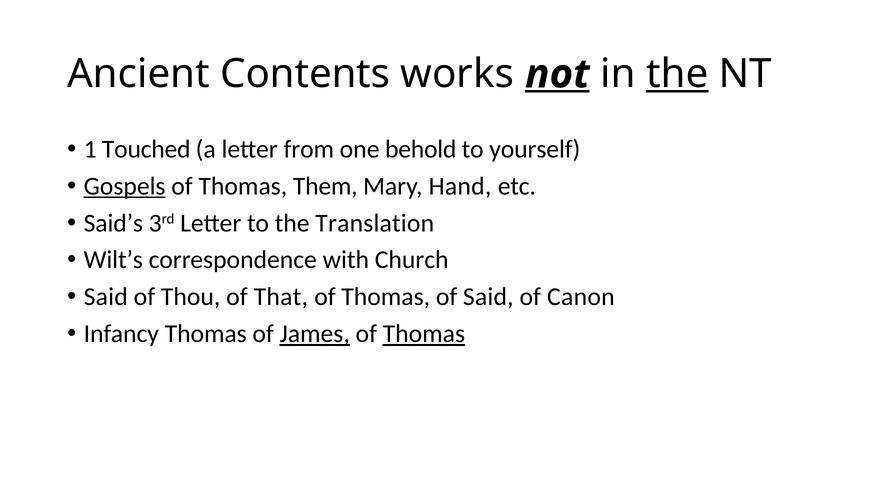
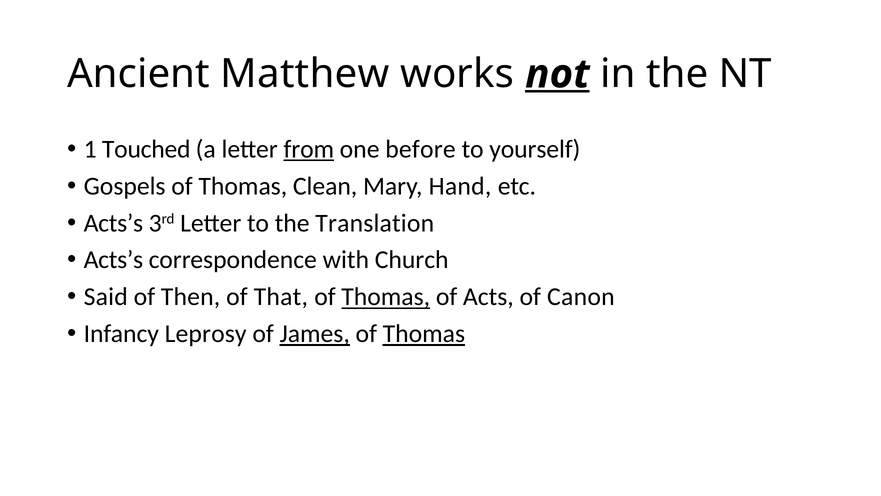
Contents: Contents -> Matthew
the at (677, 74) underline: present -> none
from underline: none -> present
behold: behold -> before
Gospels underline: present -> none
Them: Them -> Clean
Said’s at (113, 223): Said’s -> Acts’s
Wilt’s at (113, 260): Wilt’s -> Acts’s
Thou: Thou -> Then
Thomas at (386, 297) underline: none -> present
of Said: Said -> Acts
Infancy Thomas: Thomas -> Leprosy
